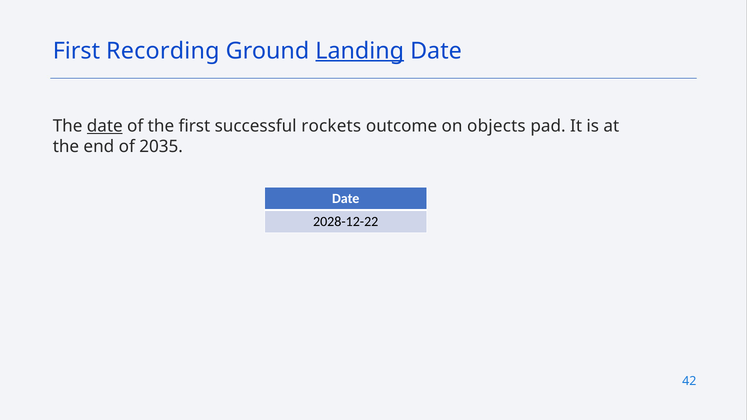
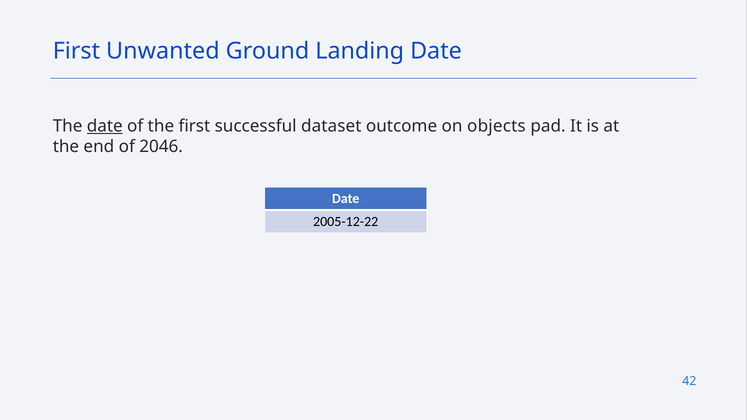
Recording: Recording -> Unwanted
Landing underline: present -> none
rockets: rockets -> dataset
2035: 2035 -> 2046
2028-12-22: 2028-12-22 -> 2005-12-22
